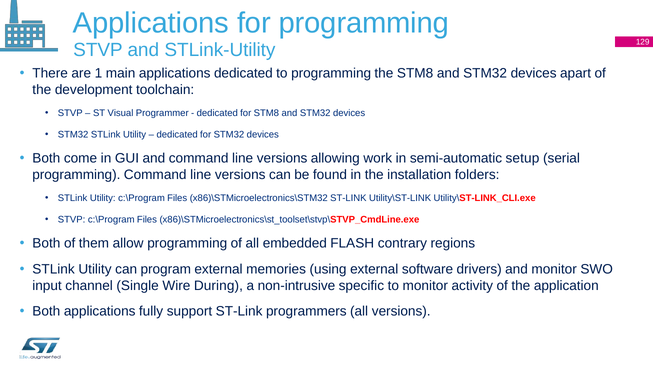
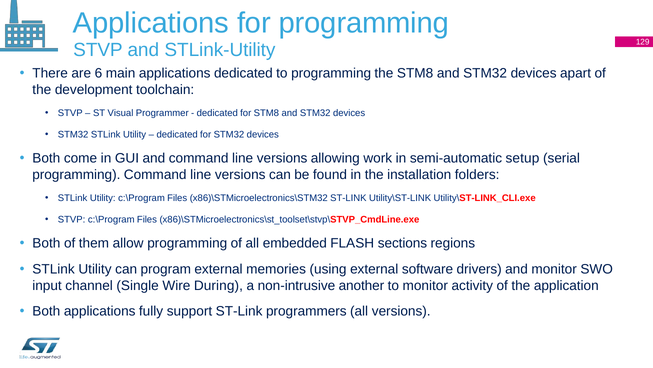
1: 1 -> 6
contrary: contrary -> sections
specific: specific -> another
